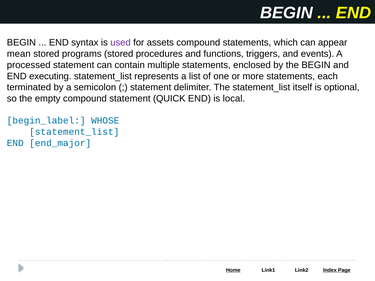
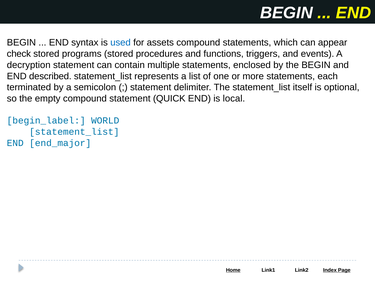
used colour: purple -> blue
mean: mean -> check
processed: processed -> decryption
executing: executing -> described
WHOSE: WHOSE -> WORLD
